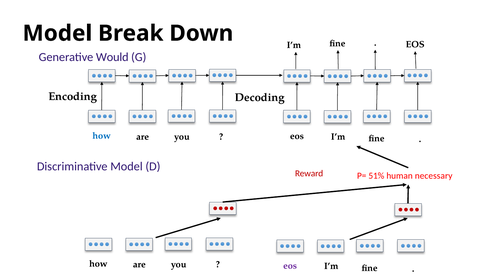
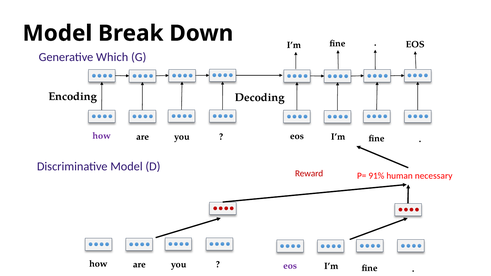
Would: Would -> Which
how at (102, 136) colour: blue -> purple
51%: 51% -> 91%
